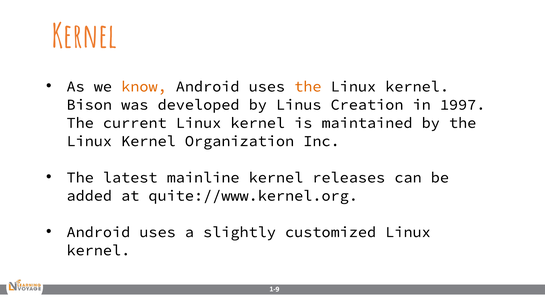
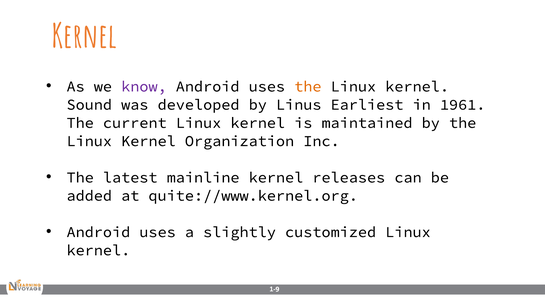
know colour: orange -> purple
Bison: Bison -> Sound
Creation: Creation -> Earliest
1997: 1997 -> 1961
